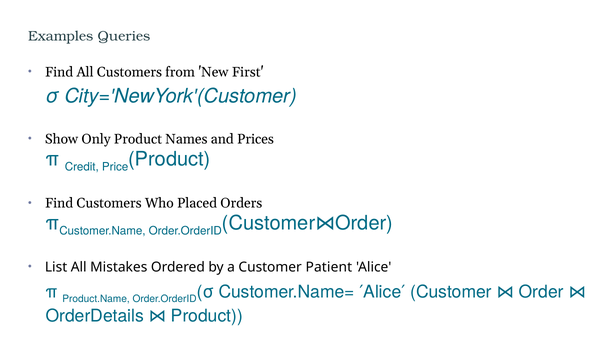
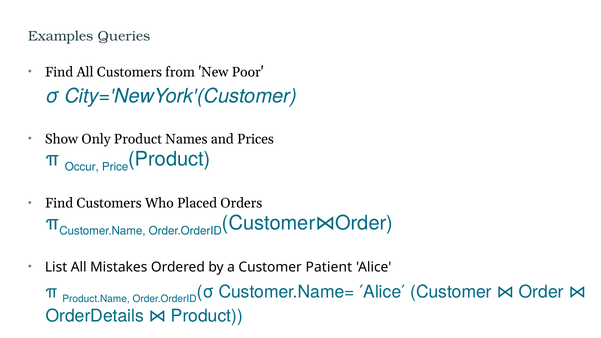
First: First -> Poor
Credit: Credit -> Occur
